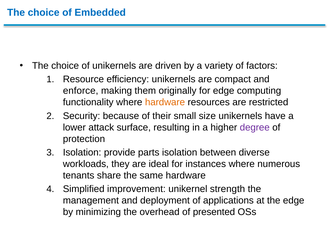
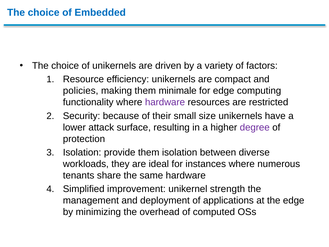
enforce: enforce -> policies
originally: originally -> minimale
hardware at (165, 102) colour: orange -> purple
provide parts: parts -> them
presented: presented -> computed
